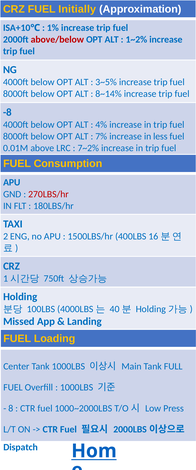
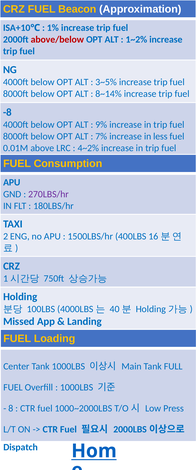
Initially: Initially -> Beacon
4%: 4% -> 9%
7~2%: 7~2% -> 4~2%
270LBS/hr colour: red -> purple
